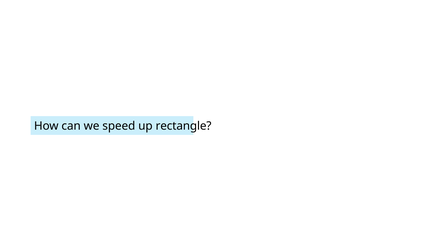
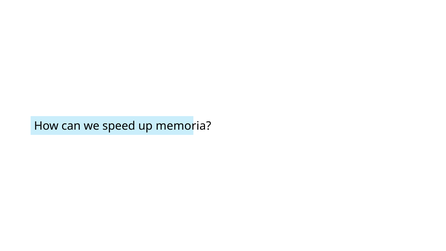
rectangle: rectangle -> memoria
